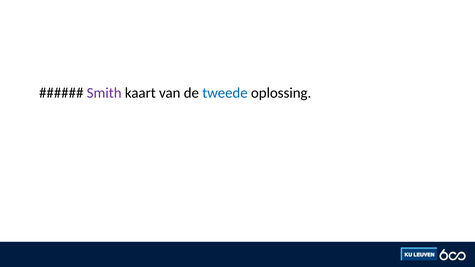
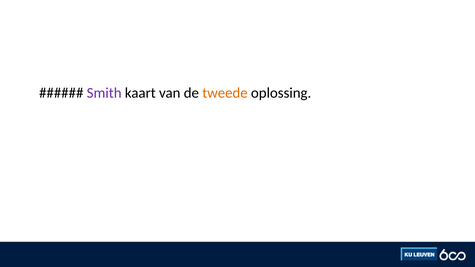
tweede colour: blue -> orange
